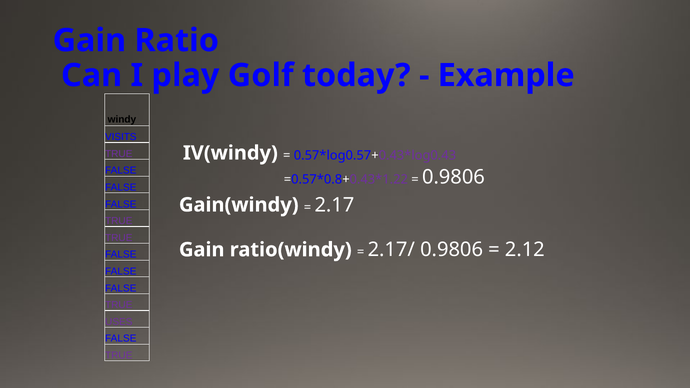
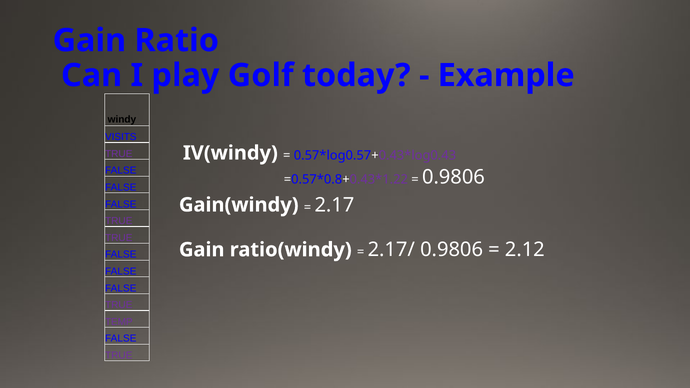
USES: USES -> TEMP
